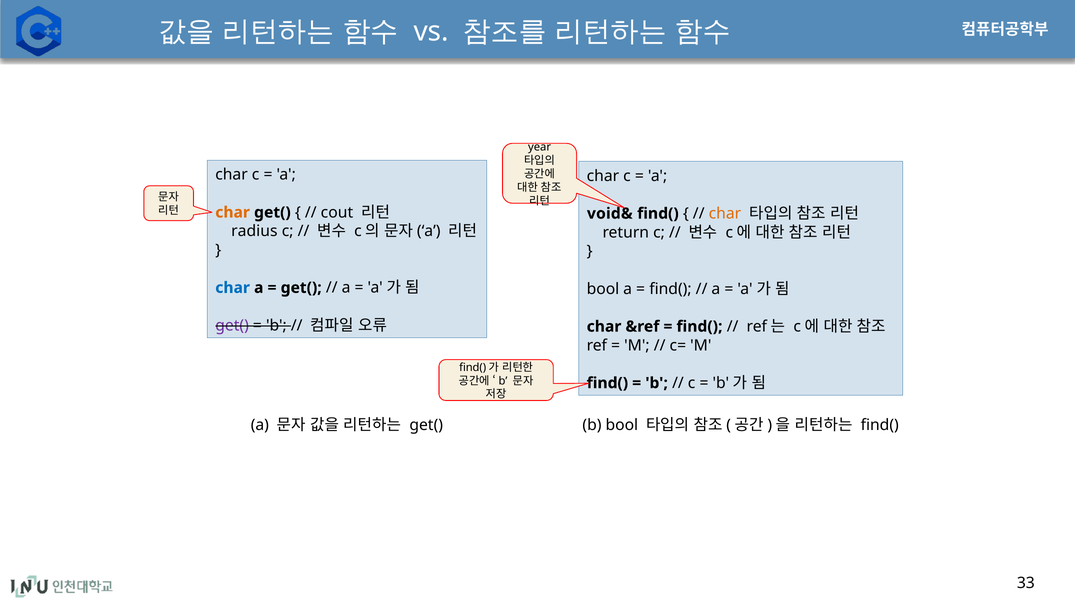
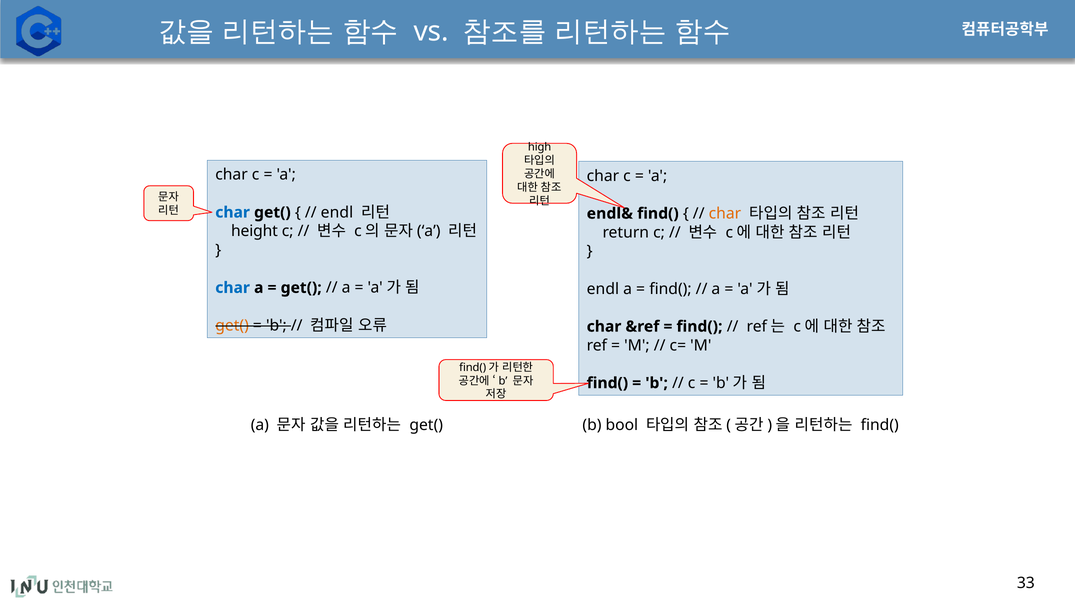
year: year -> high
char at (233, 212) colour: orange -> blue
cout at (337, 212): cout -> endl
void&: void& -> endl&
radius: radius -> height
bool at (603, 289): bool -> endl
get( at (232, 325) colour: purple -> orange
